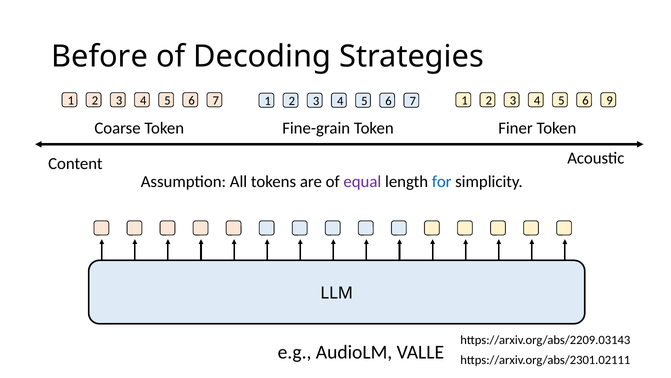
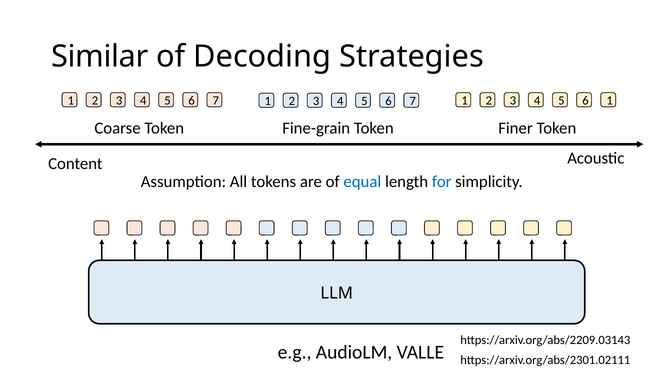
Before: Before -> Similar
6 9: 9 -> 1
equal colour: purple -> blue
